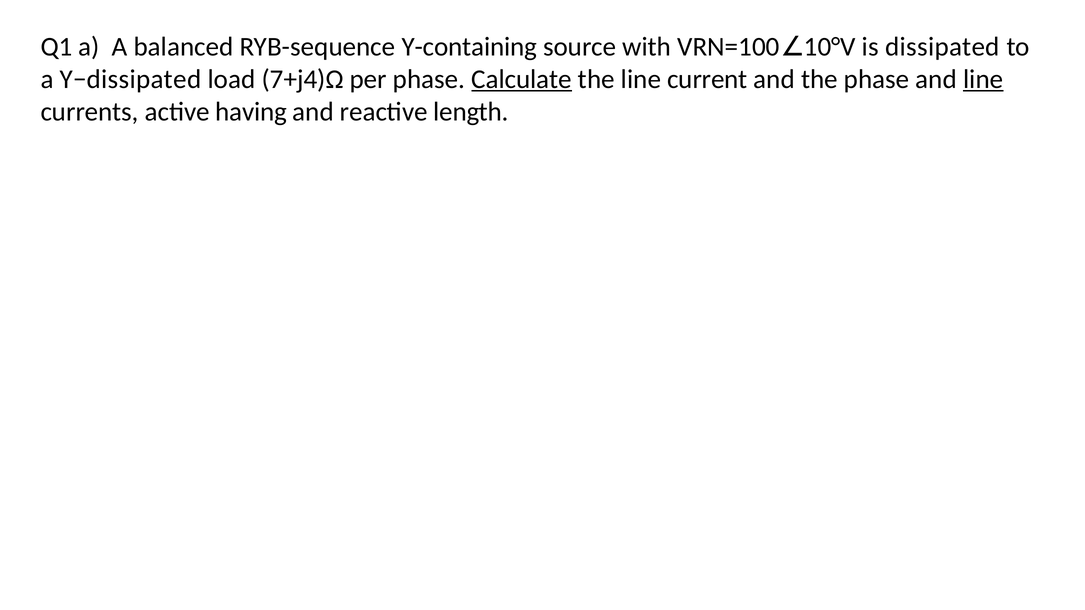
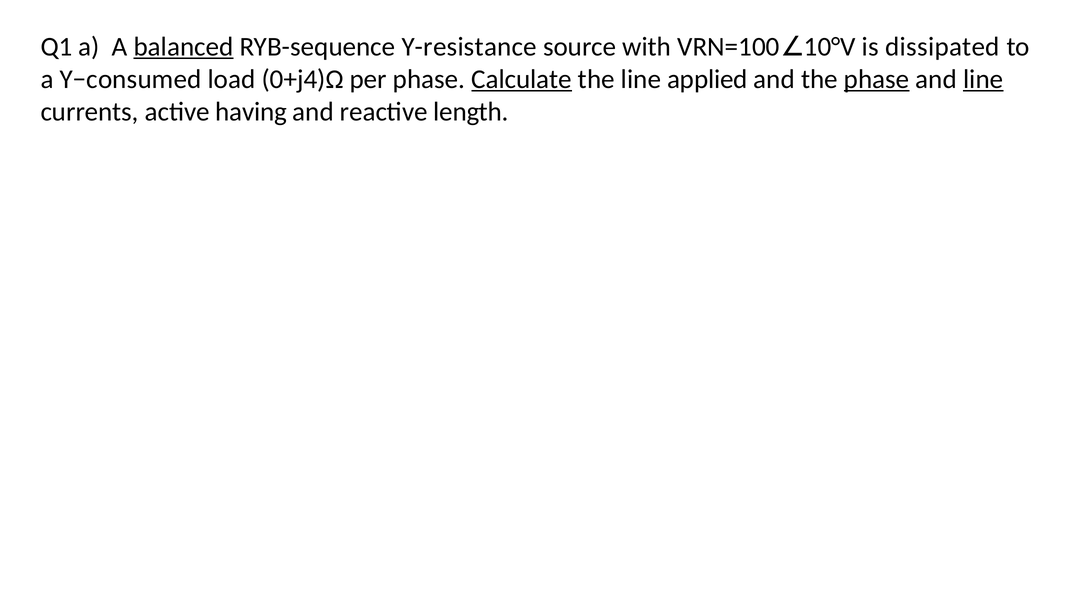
balanced underline: none -> present
Y-containing: Y-containing -> Y-resistance
Y−dissipated: Y−dissipated -> Y−consumed
7+j4)Ω: 7+j4)Ω -> 0+j4)Ω
current: current -> applied
phase at (877, 79) underline: none -> present
